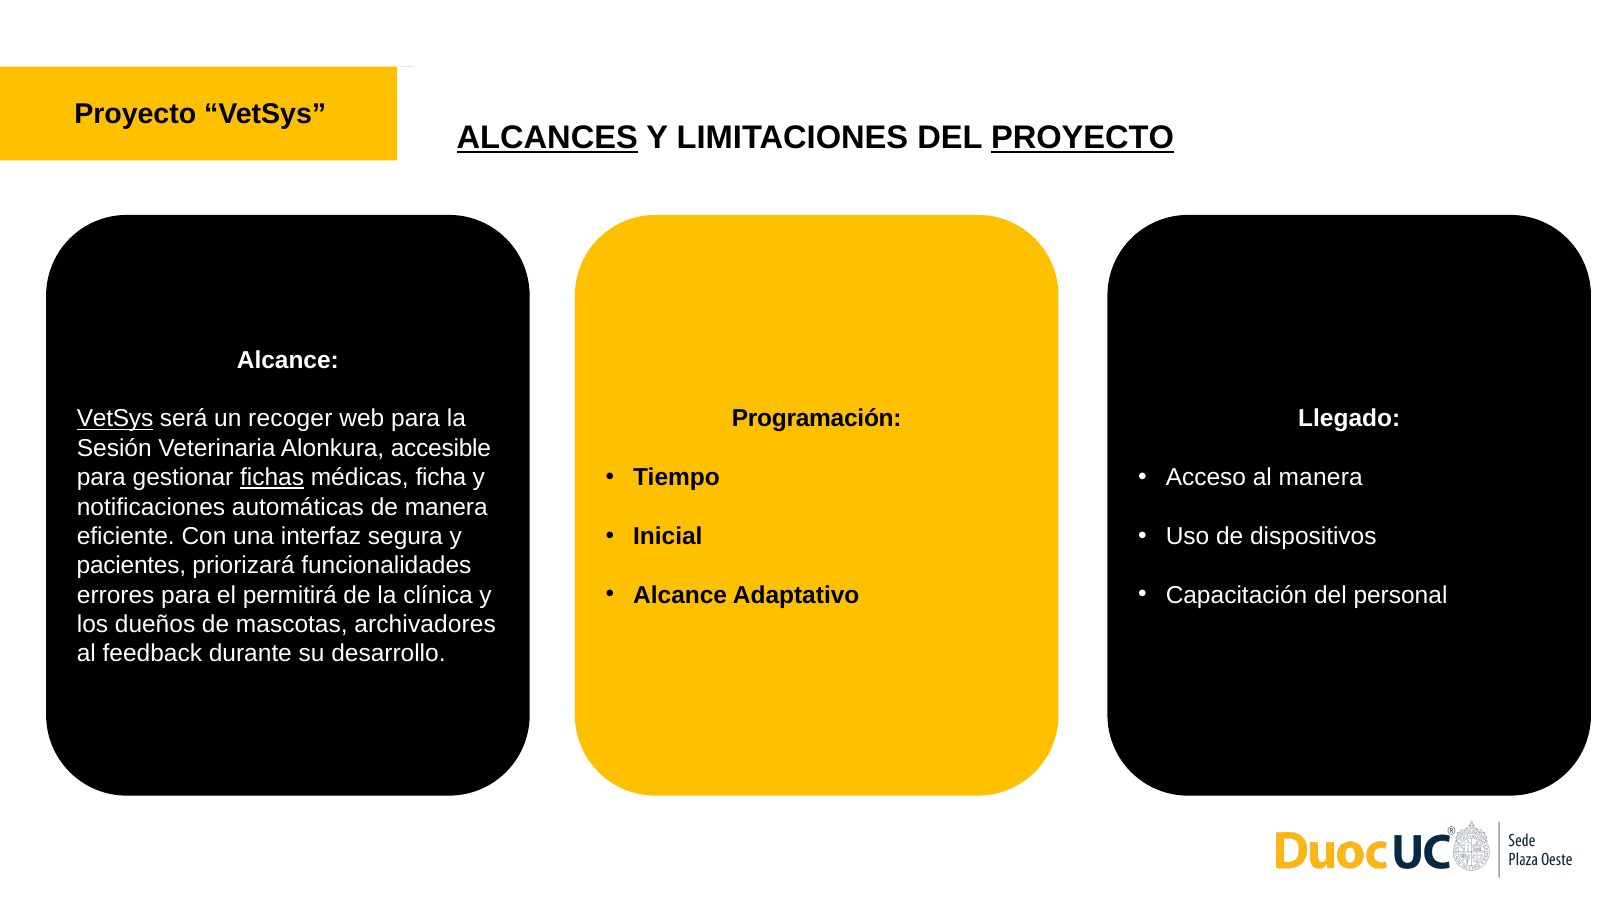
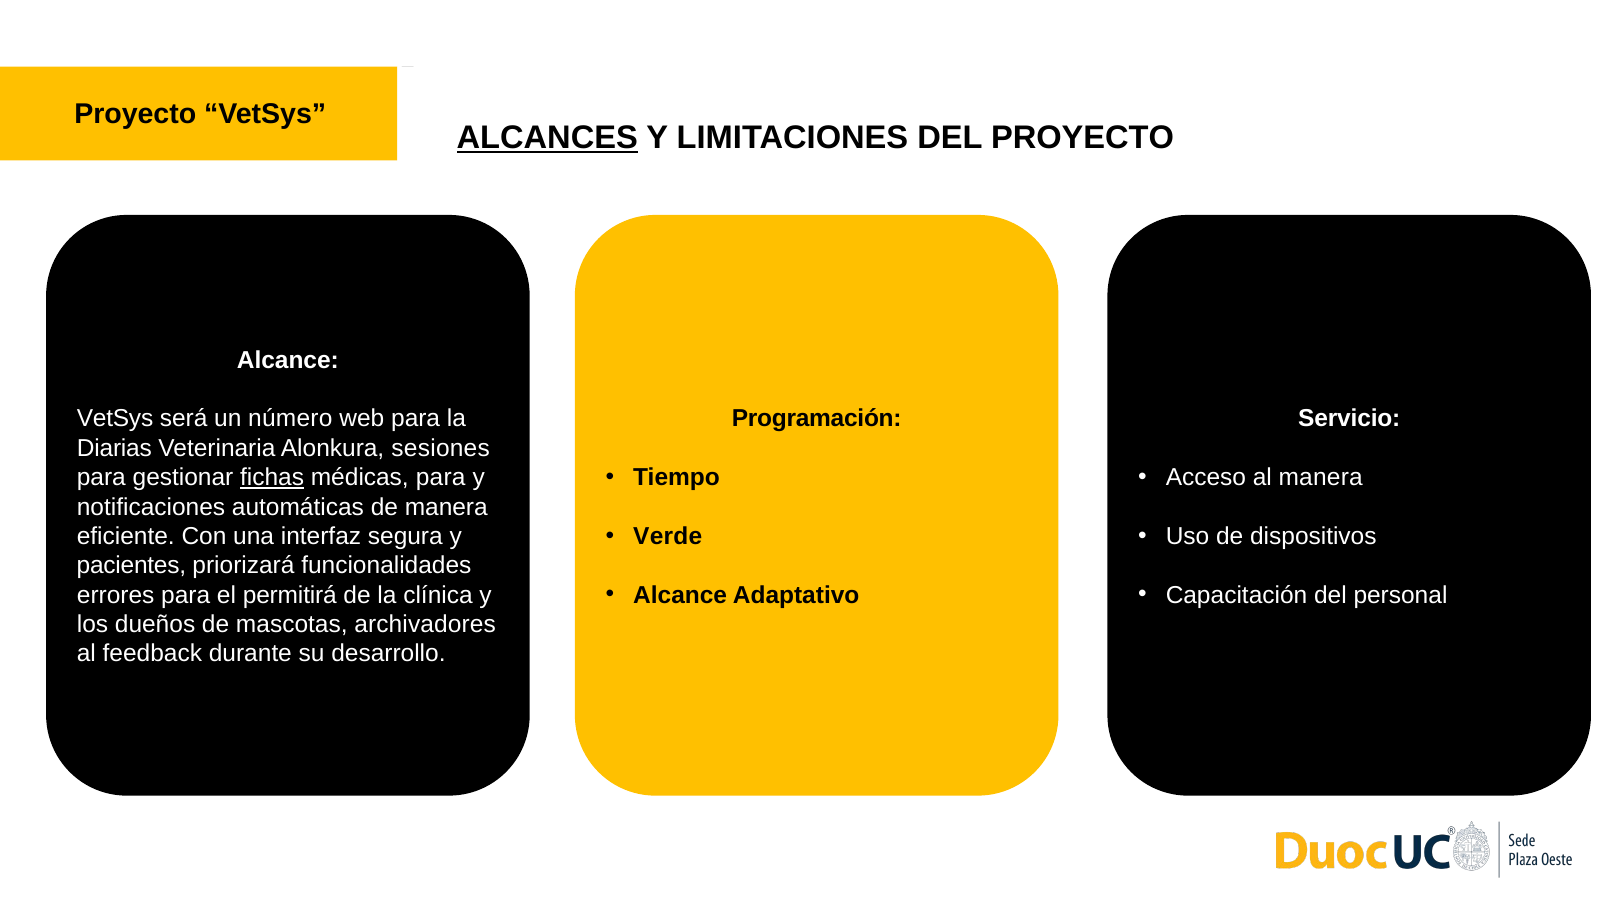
PROYECTO at (1083, 138) underline: present -> none
VetSys at (115, 419) underline: present -> none
recoger: recoger -> número
Llegado: Llegado -> Servicio
Sesión: Sesión -> Diarias
accesible: accesible -> sesiones
médicas ficha: ficha -> para
Inicial: Inicial -> Verde
